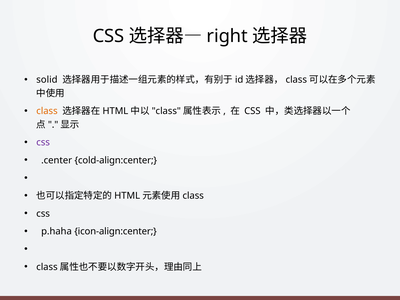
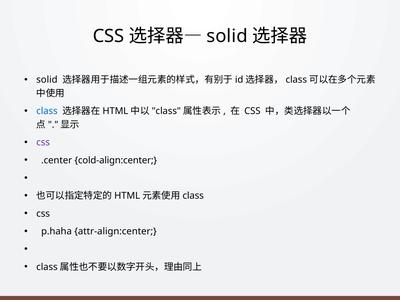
right at (227, 36): right -> solid
class colour: orange -> blue
icon-align:center: icon-align:center -> attr-align:center
